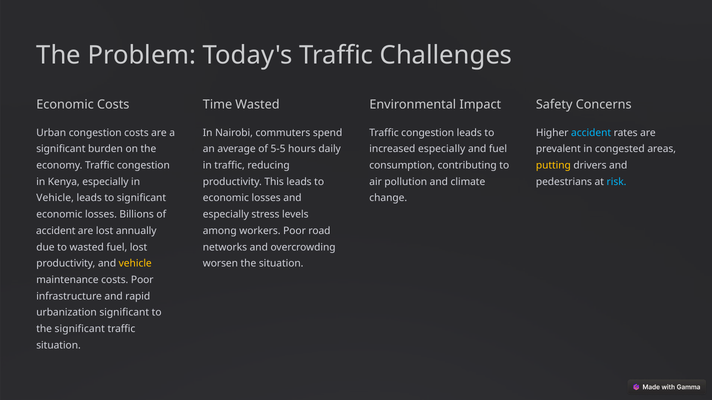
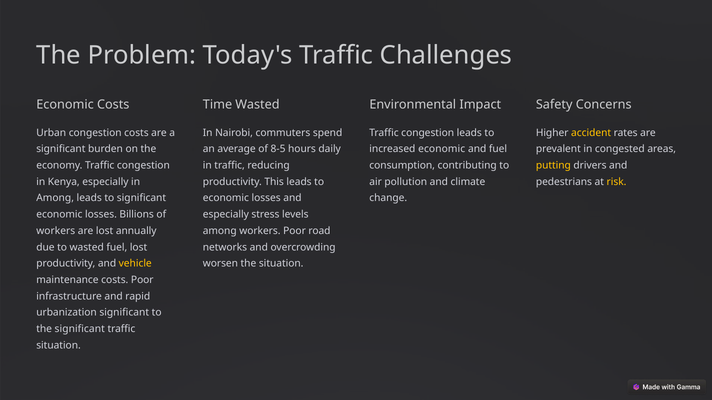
accident at (591, 133) colour: light blue -> yellow
5-5: 5-5 -> 8-5
increased especially: especially -> economic
risk colour: light blue -> yellow
Vehicle at (55, 198): Vehicle -> Among
accident at (56, 231): accident -> workers
